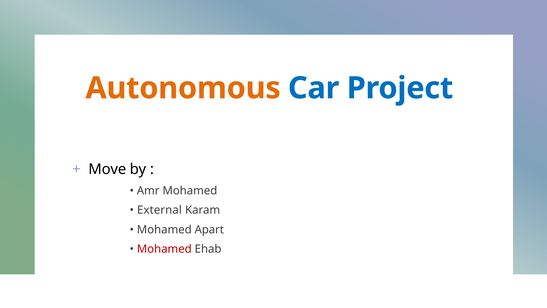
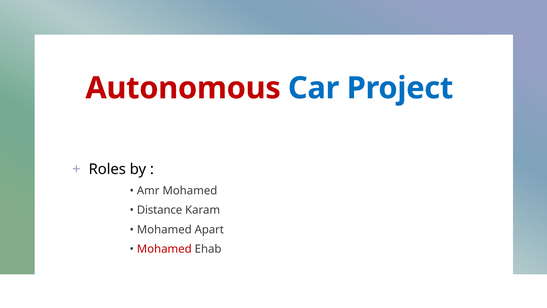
Autonomous colour: orange -> red
Move: Move -> Roles
External: External -> Distance
